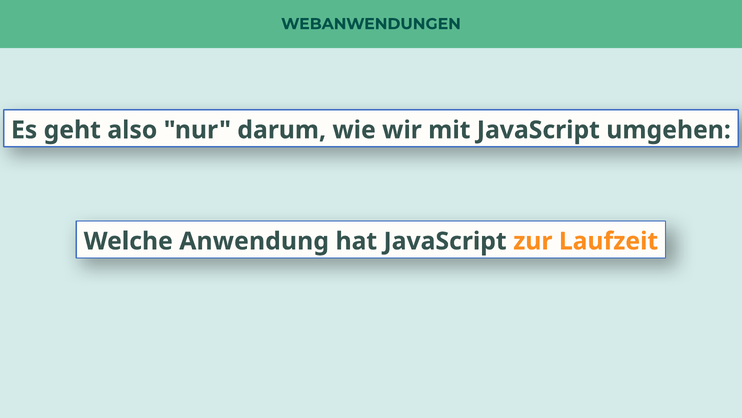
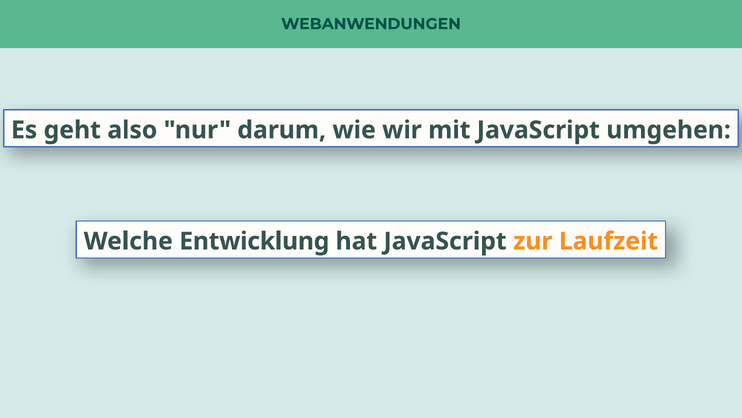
Anwendung: Anwendung -> Entwicklung
